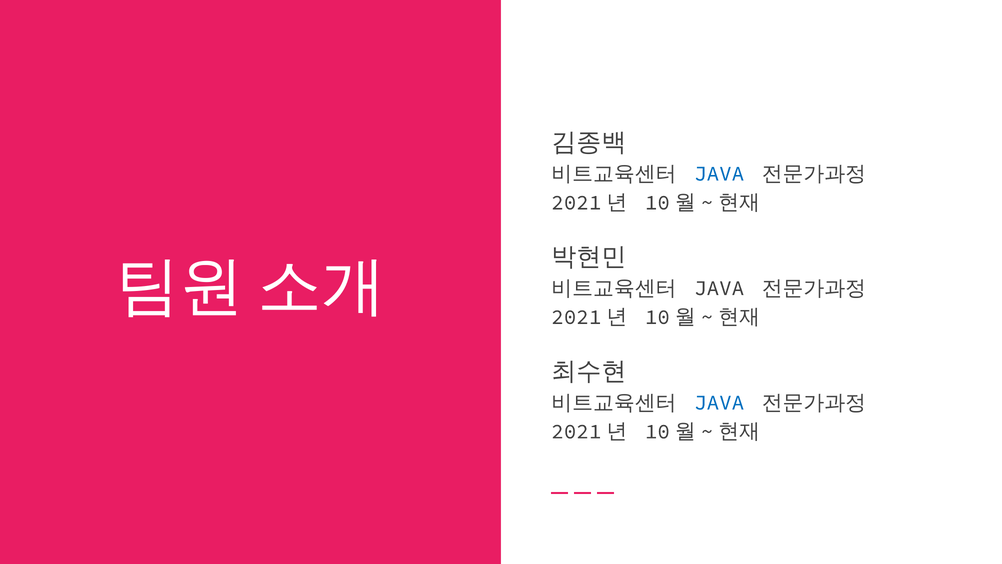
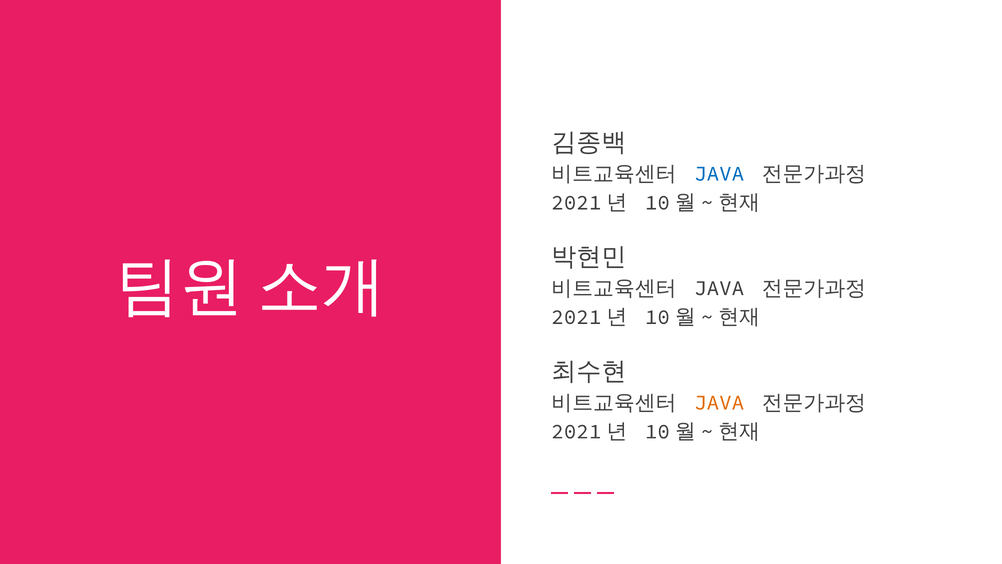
JAVA at (719, 402) colour: blue -> orange
